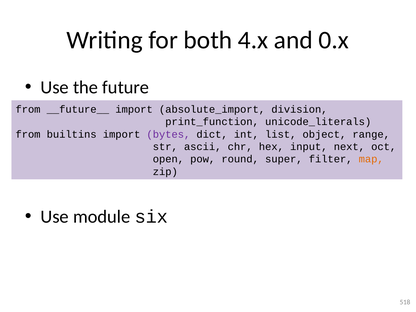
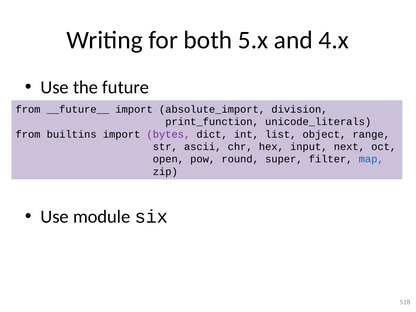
4.x: 4.x -> 5.x
0.x: 0.x -> 4.x
map colour: orange -> blue
